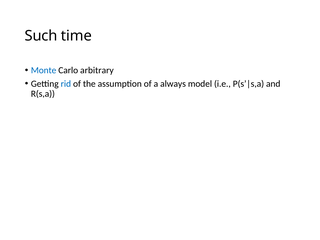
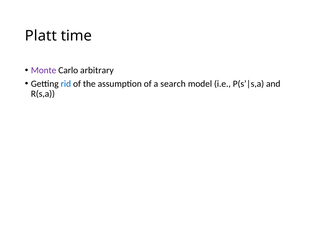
Such: Such -> Platt
Monte colour: blue -> purple
always: always -> search
